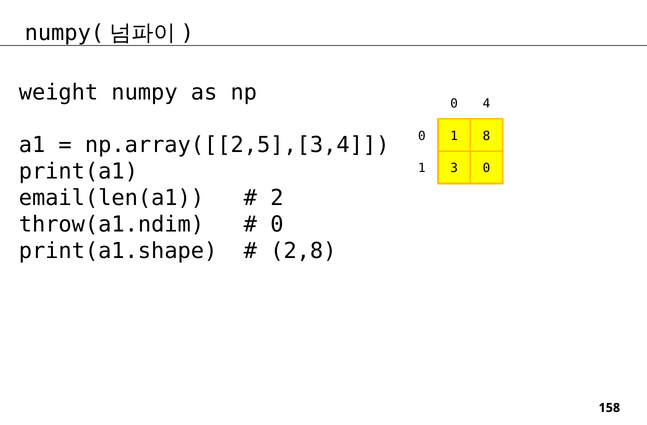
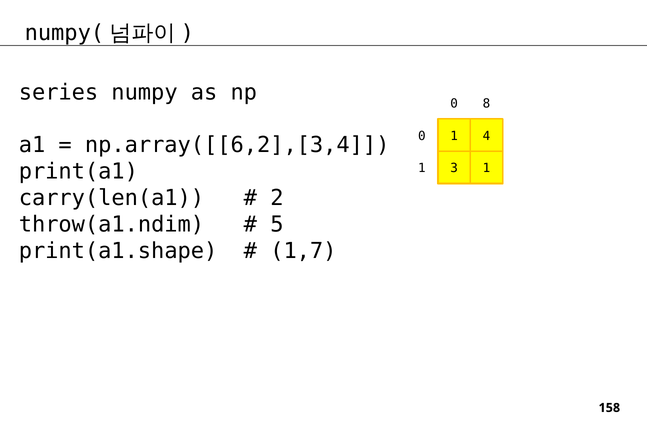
weight: weight -> series
4: 4 -> 8
8: 8 -> 4
np.array([[2,5],[3,4: np.array([[2,5],[3,4 -> np.array([[6,2],[3,4
3 0: 0 -> 1
email(len(a1: email(len(a1 -> carry(len(a1
0 at (277, 225): 0 -> 5
2,8: 2,8 -> 1,7
